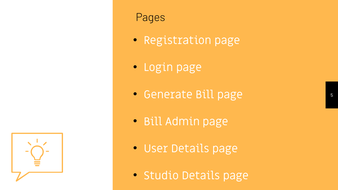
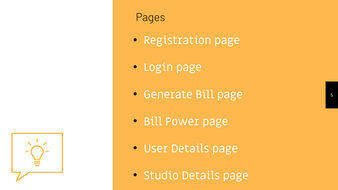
Admin: Admin -> Power
